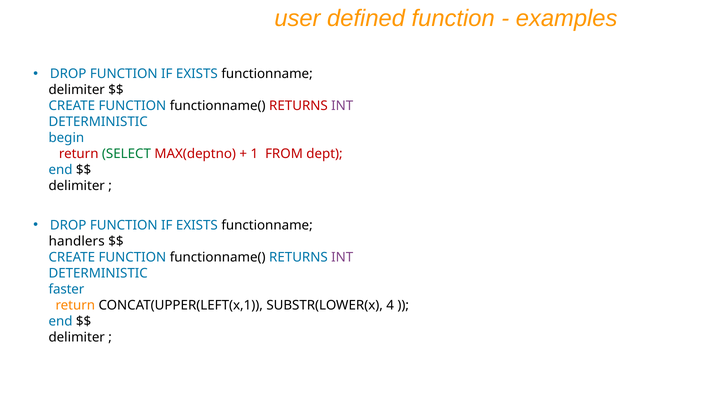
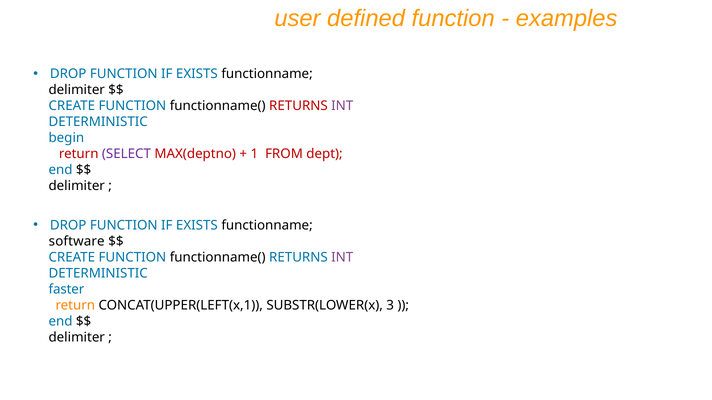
SELECT colour: green -> purple
handlers: handlers -> software
4: 4 -> 3
